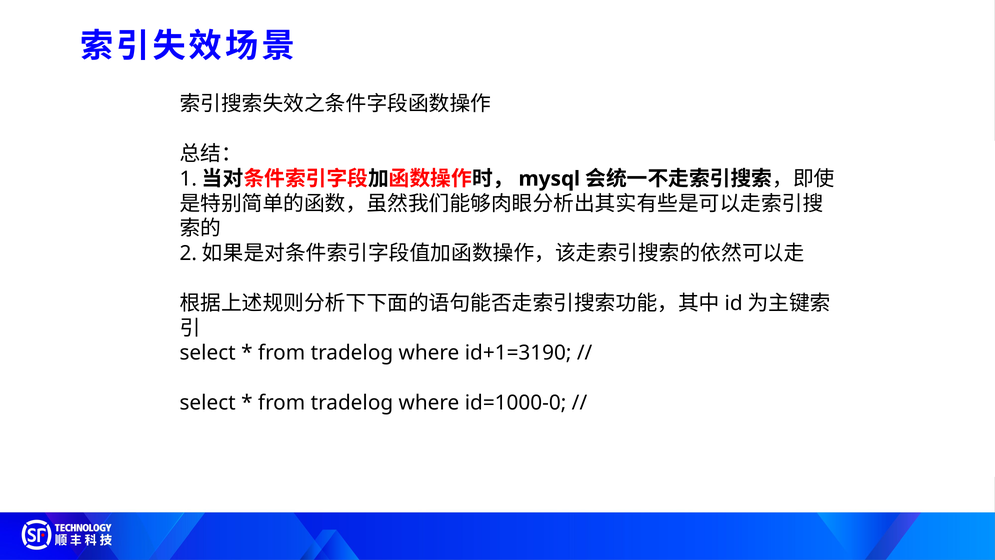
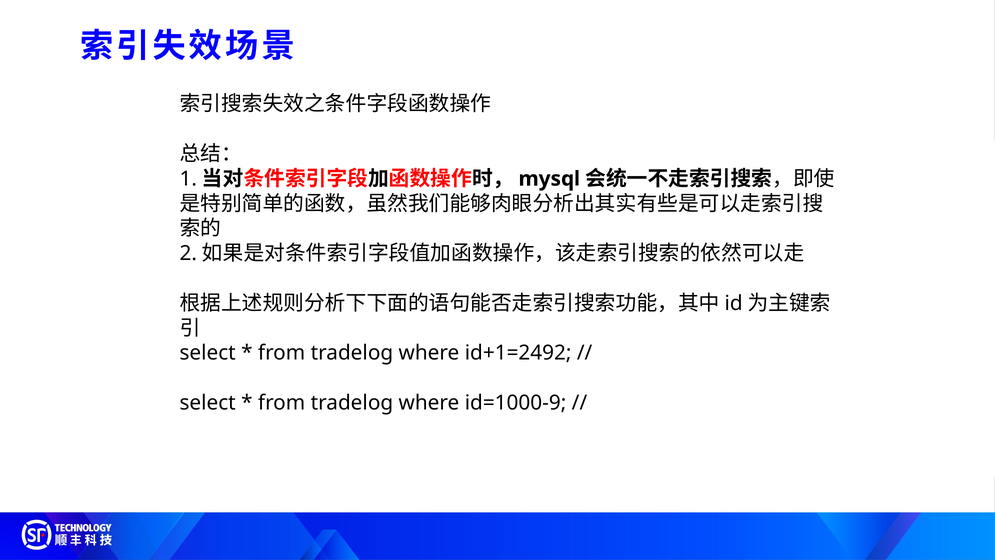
id+1=3190: id+1=3190 -> id+1=2492
id=1000-0: id=1000-0 -> id=1000-9
